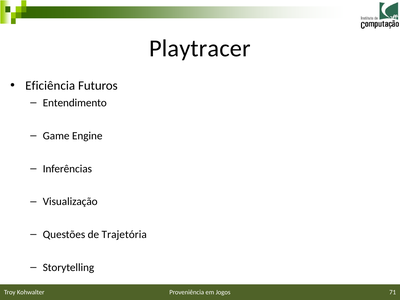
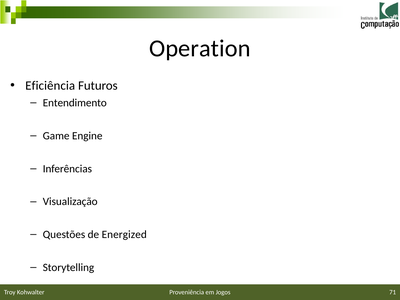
Playtracer: Playtracer -> Operation
Trajetória: Trajetória -> Energized
